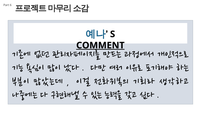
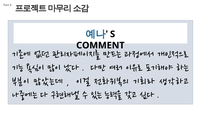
COMMENT underline: present -> none
